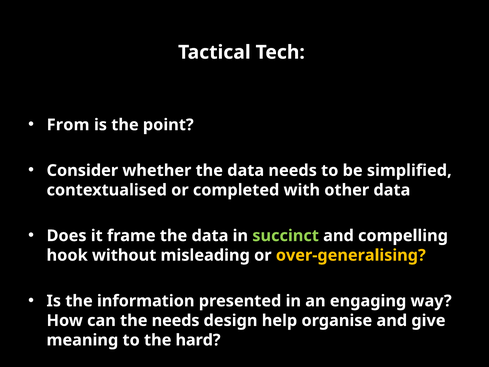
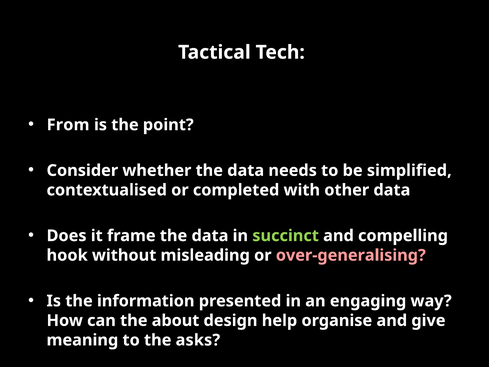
over-generalising colour: yellow -> pink
the needs: needs -> about
hard: hard -> asks
